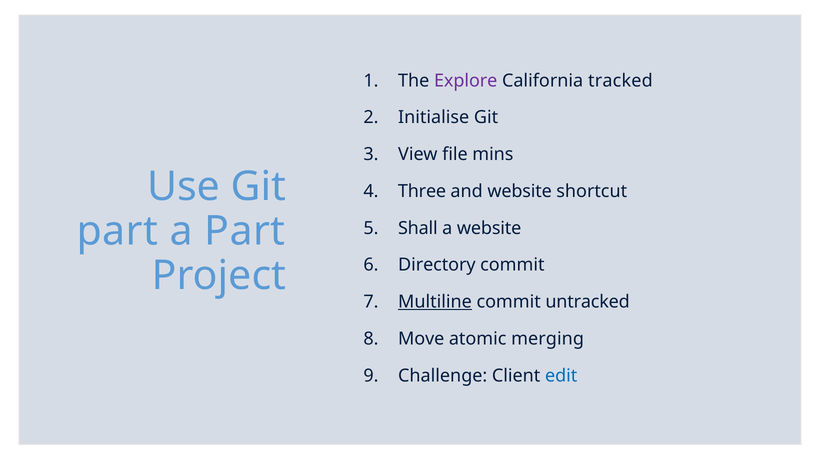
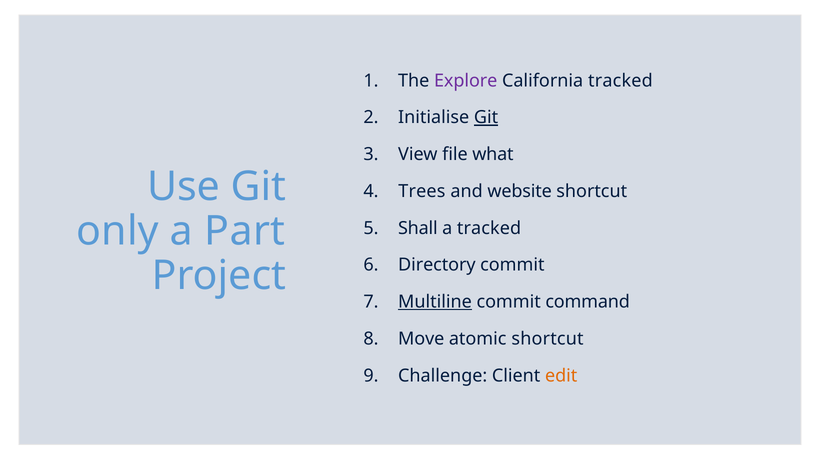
Git at (486, 117) underline: none -> present
mins: mins -> what
Three: Three -> Trees
part at (117, 231): part -> only
a website: website -> tracked
untracked: untracked -> command
atomic merging: merging -> shortcut
edit colour: blue -> orange
